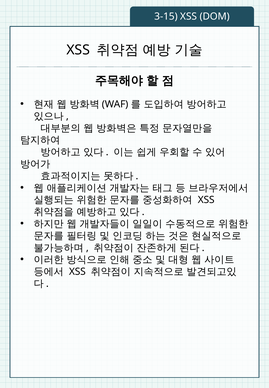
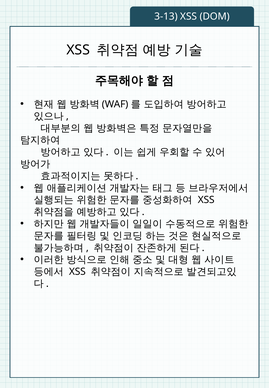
3-15: 3-15 -> 3-13
